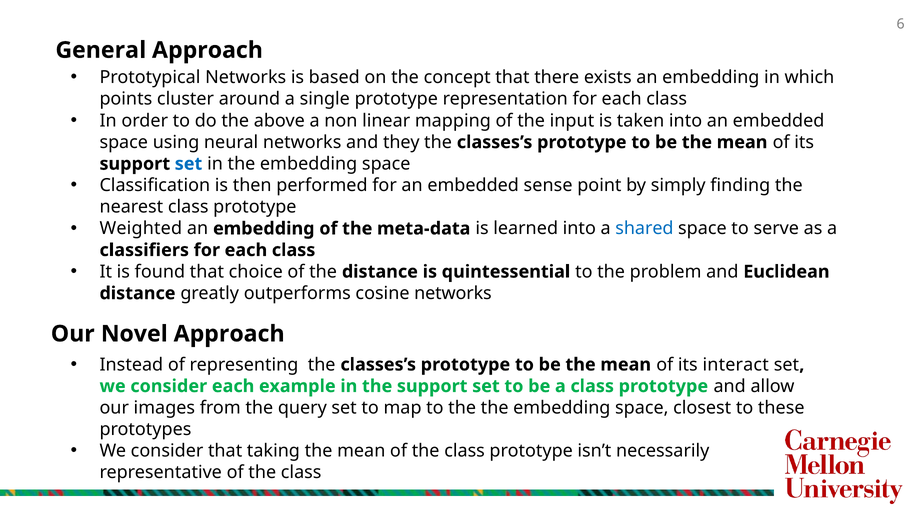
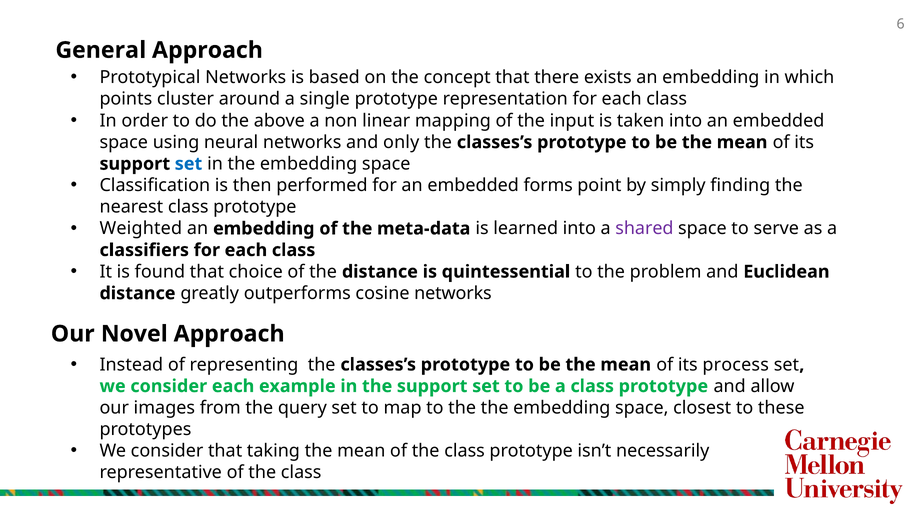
they: they -> only
sense: sense -> forms
shared colour: blue -> purple
interact: interact -> process
